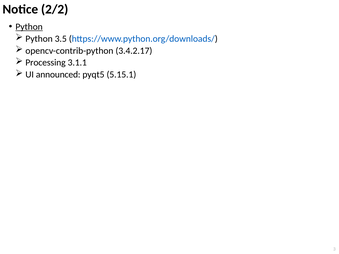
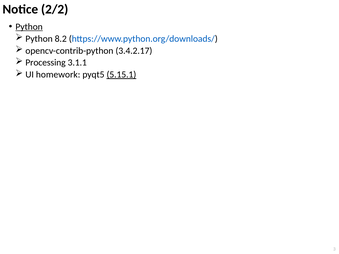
3.5: 3.5 -> 8.2
announced: announced -> homework
5.15.1 underline: none -> present
